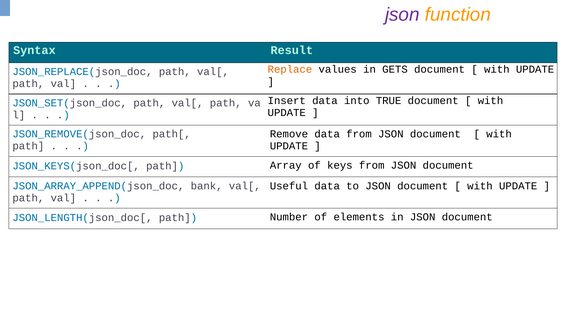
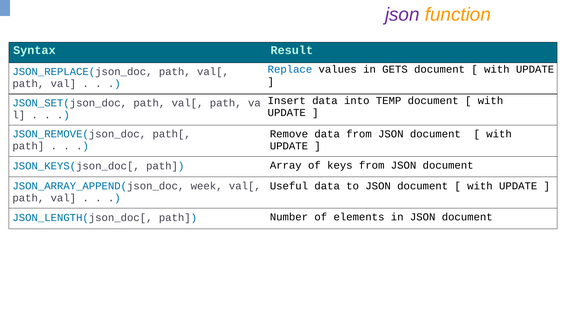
Replace colour: orange -> blue
TRUE: TRUE -> TEMP
bank: bank -> week
